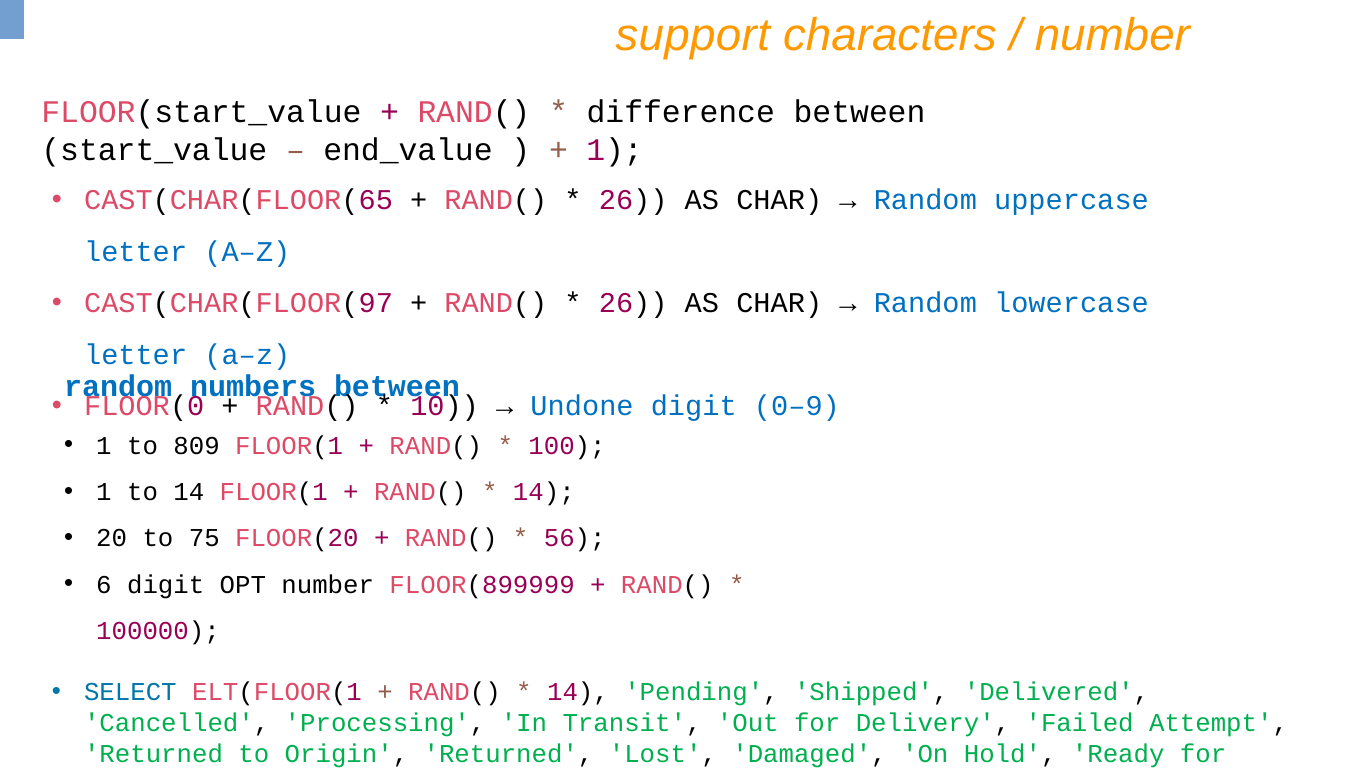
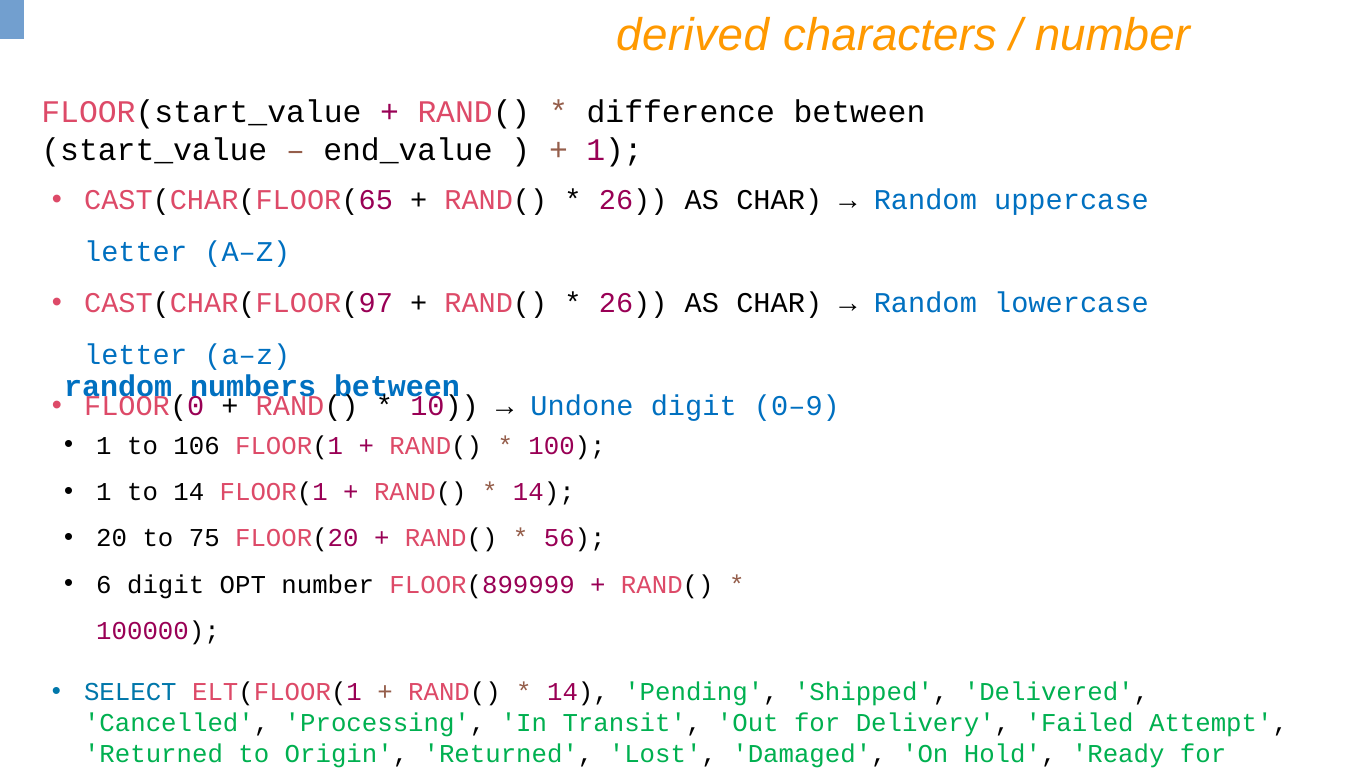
support: support -> derived
809: 809 -> 106
